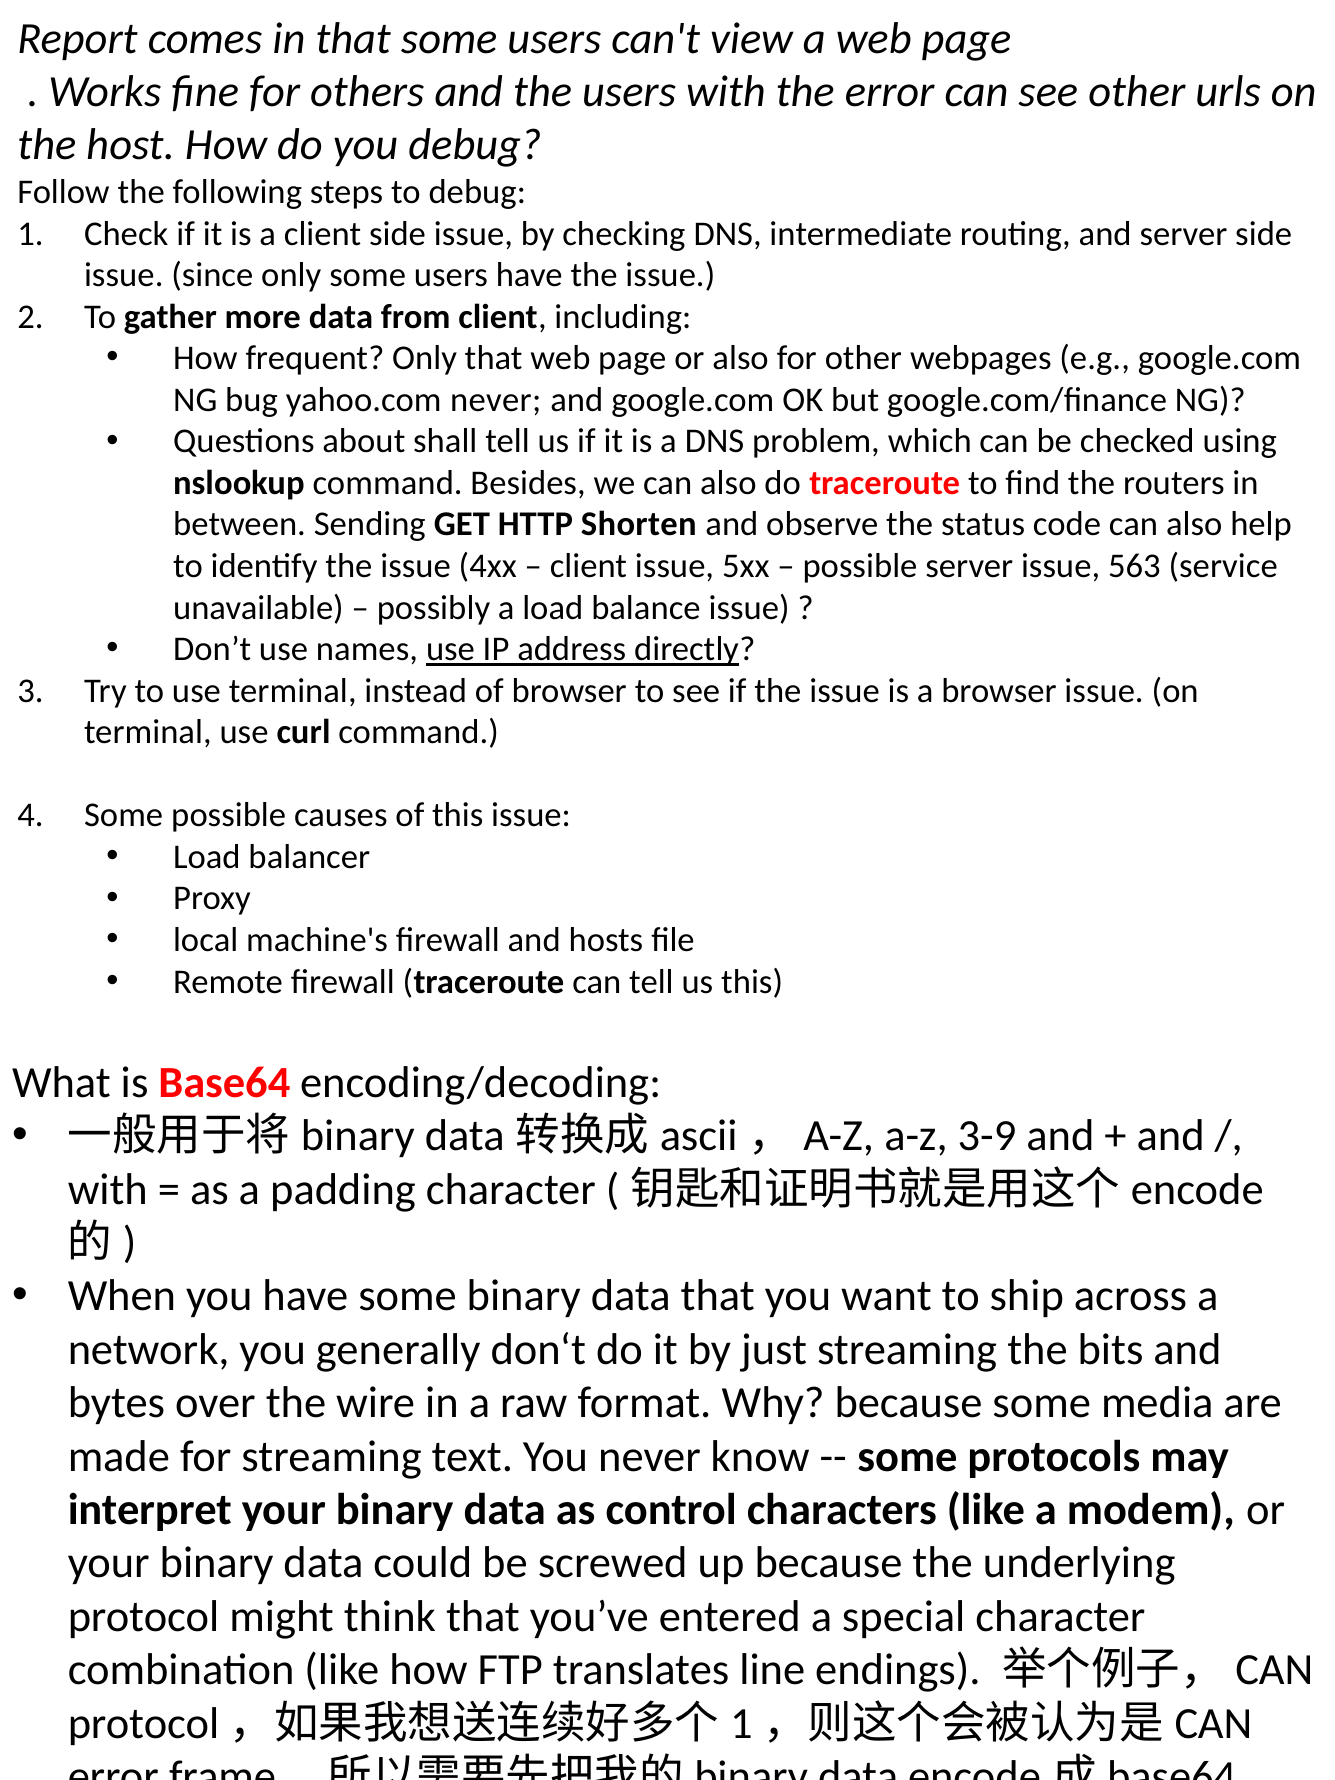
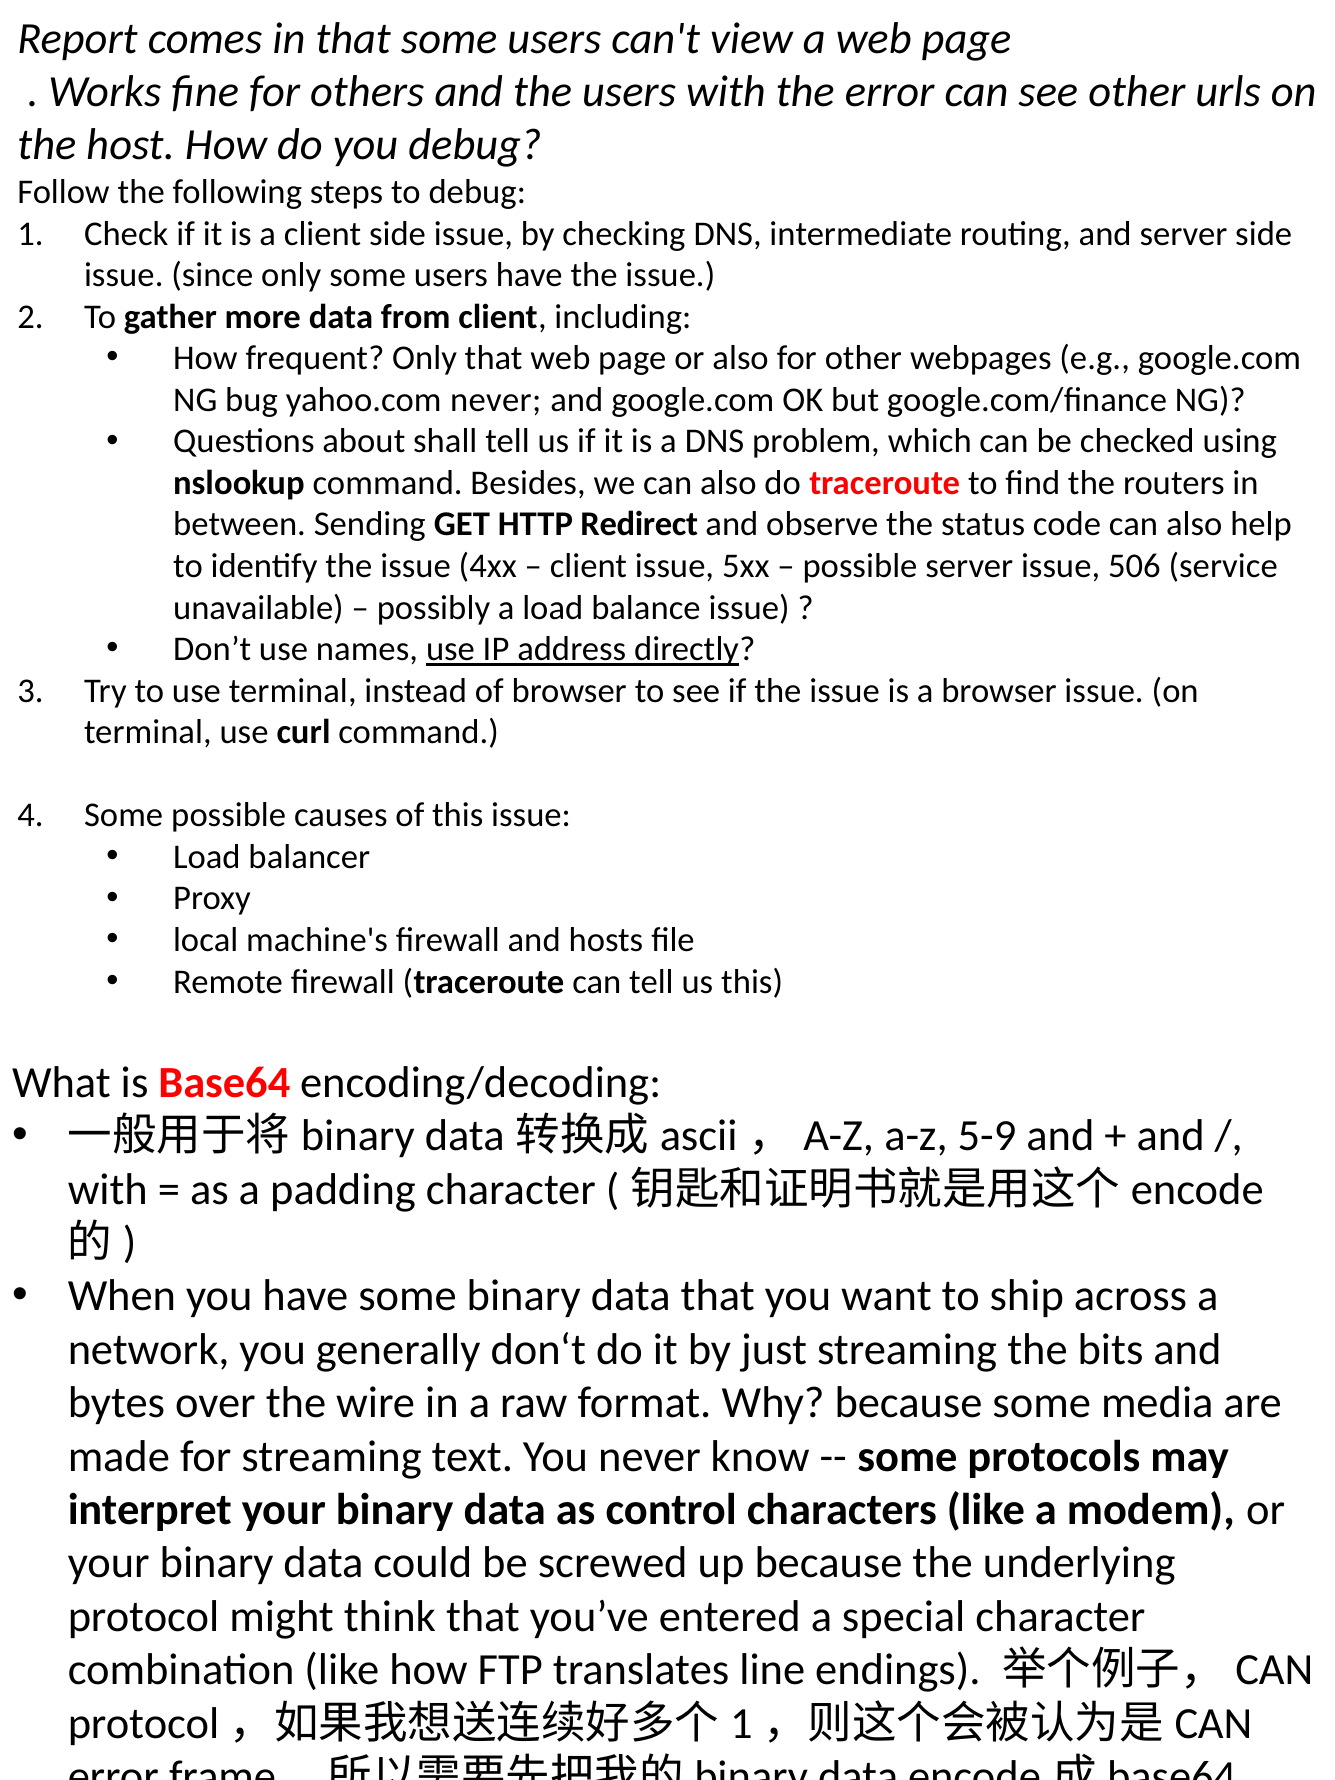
Shorten: Shorten -> Redirect
563: 563 -> 506
3-9: 3-9 -> 5-9
